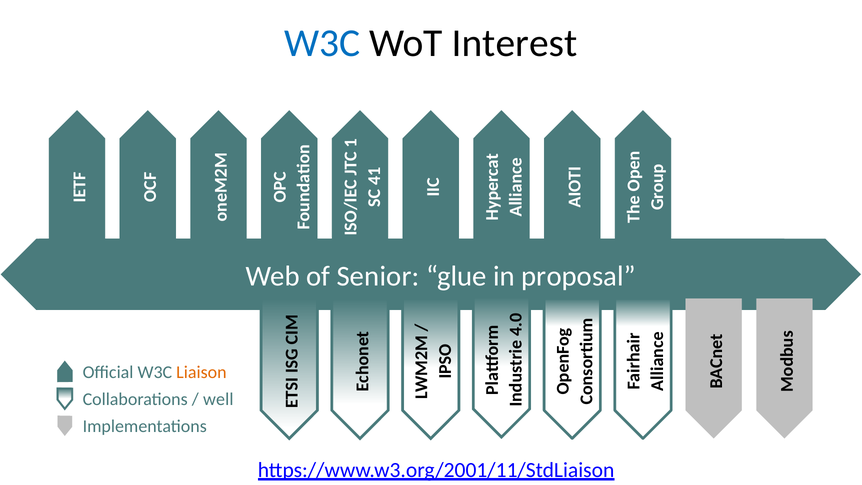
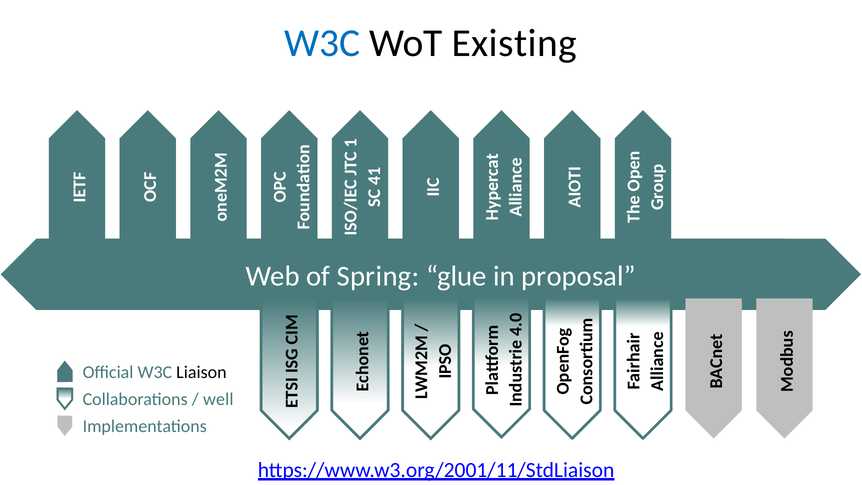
Interest: Interest -> Existing
Senior: Senior -> Spring
Liaison colour: orange -> black
